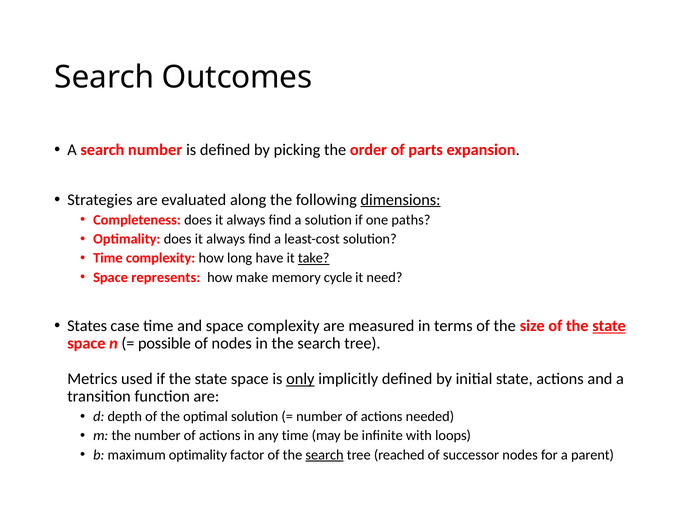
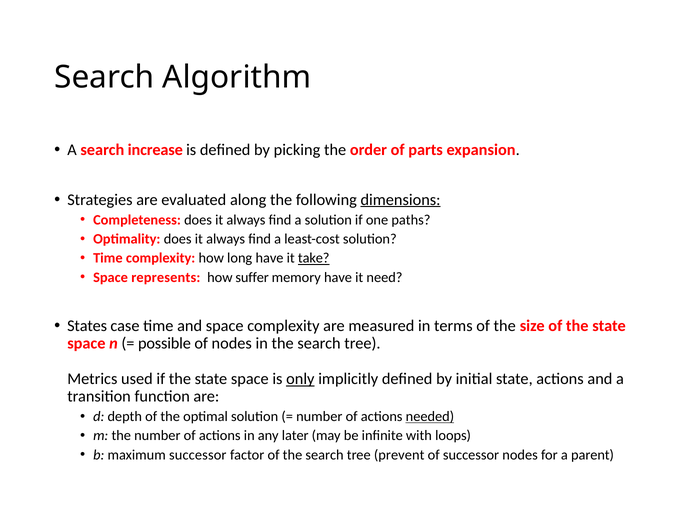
Outcomes: Outcomes -> Algorithm
search number: number -> increase
make: make -> suffer
memory cycle: cycle -> have
state at (609, 326) underline: present -> none
needed underline: none -> present
any time: time -> later
maximum optimality: optimality -> successor
search at (325, 454) underline: present -> none
reached: reached -> prevent
